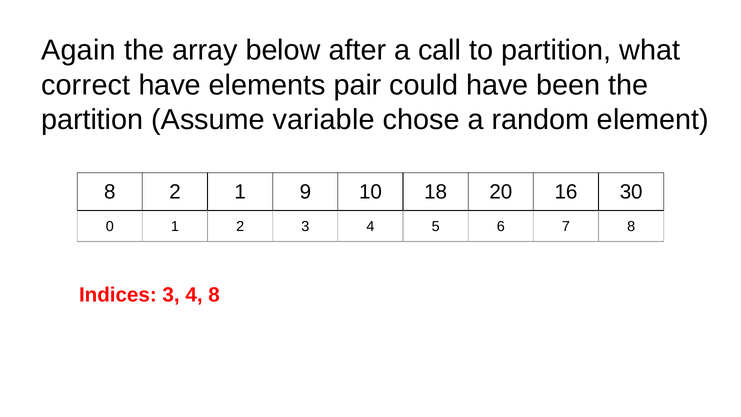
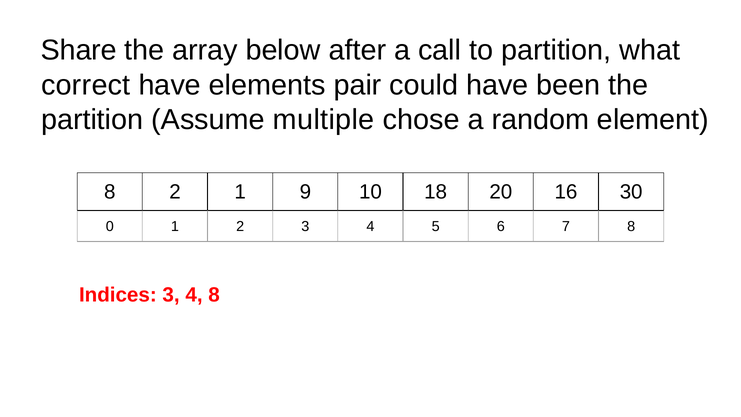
Again: Again -> Share
variable: variable -> multiple
